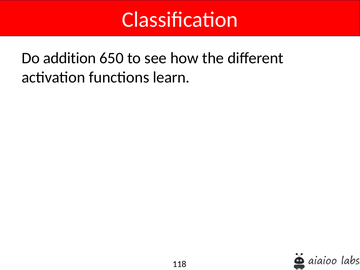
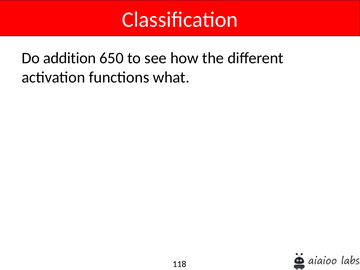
learn: learn -> what
